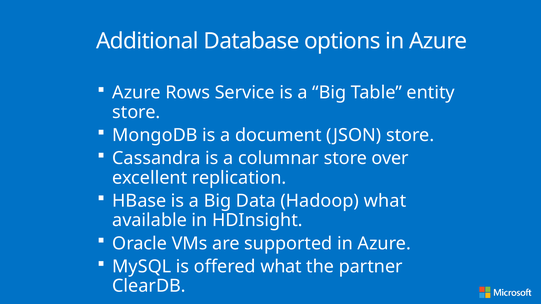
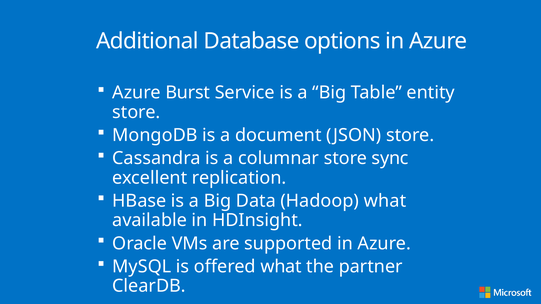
Rows: Rows -> Burst
over: over -> sync
